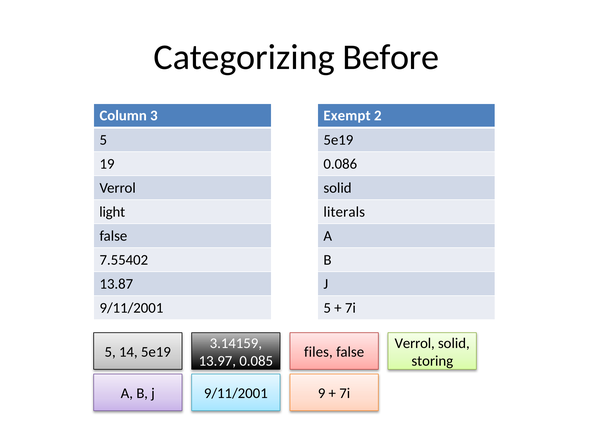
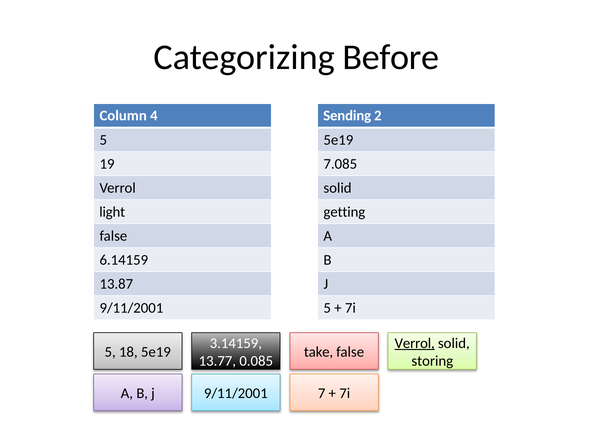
3: 3 -> 4
Exempt: Exempt -> Sending
0.086: 0.086 -> 7.085
literals: literals -> getting
7.55402: 7.55402 -> 6.14159
Verrol at (415, 343) underline: none -> present
14: 14 -> 18
files: files -> take
13.97: 13.97 -> 13.77
9: 9 -> 7
